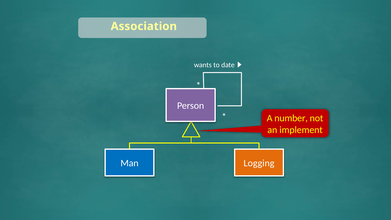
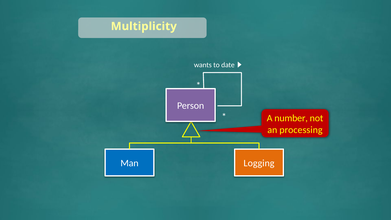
Association: Association -> Multiplicity
implement: implement -> processing
